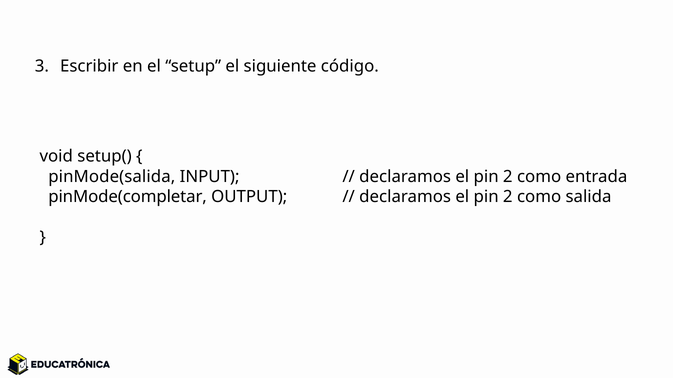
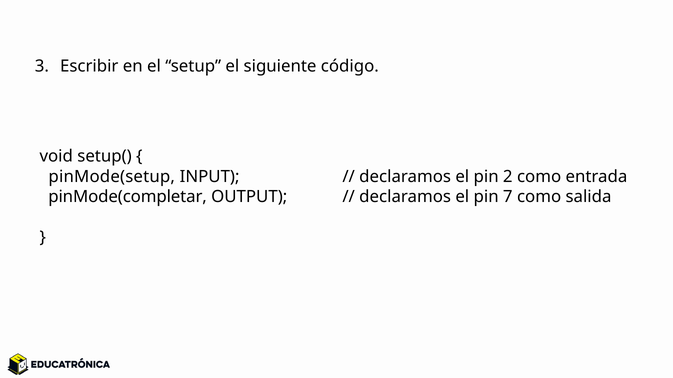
pinMode(salida: pinMode(salida -> pinMode(setup
2 at (508, 197): 2 -> 7
